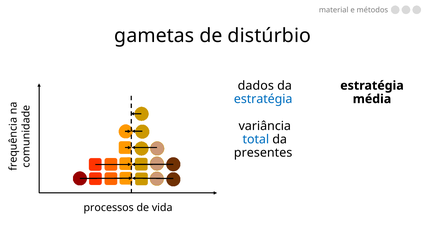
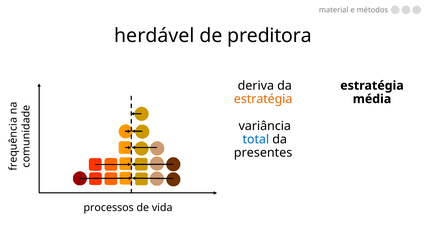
gametas: gametas -> herdável
distúrbio: distúrbio -> preditora
dados: dados -> deriva
estratégia at (263, 99) colour: blue -> orange
